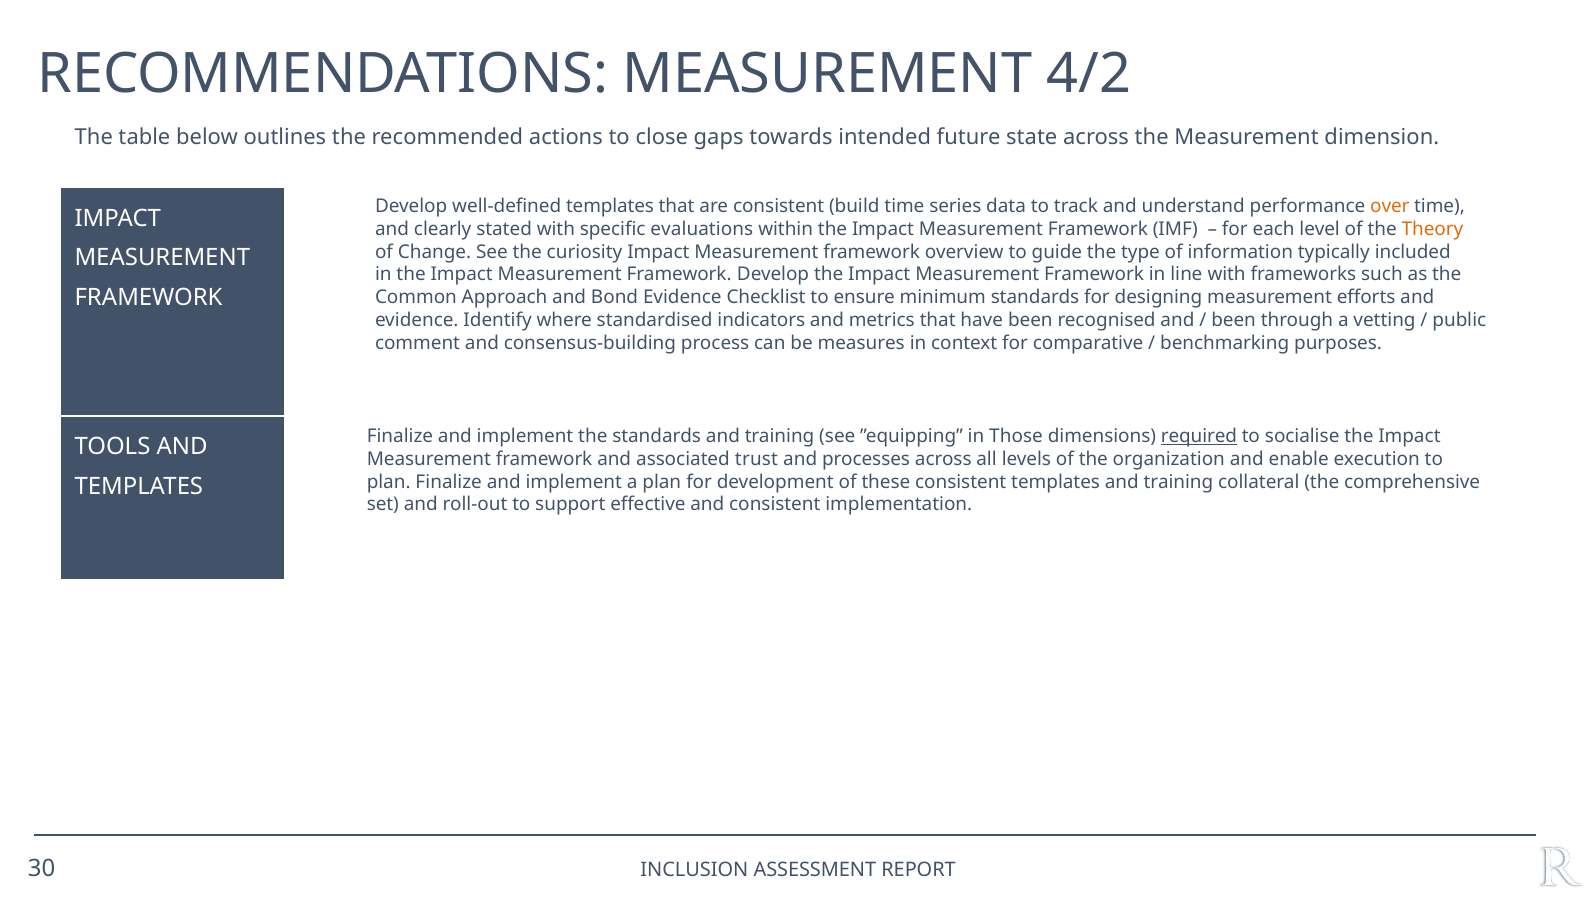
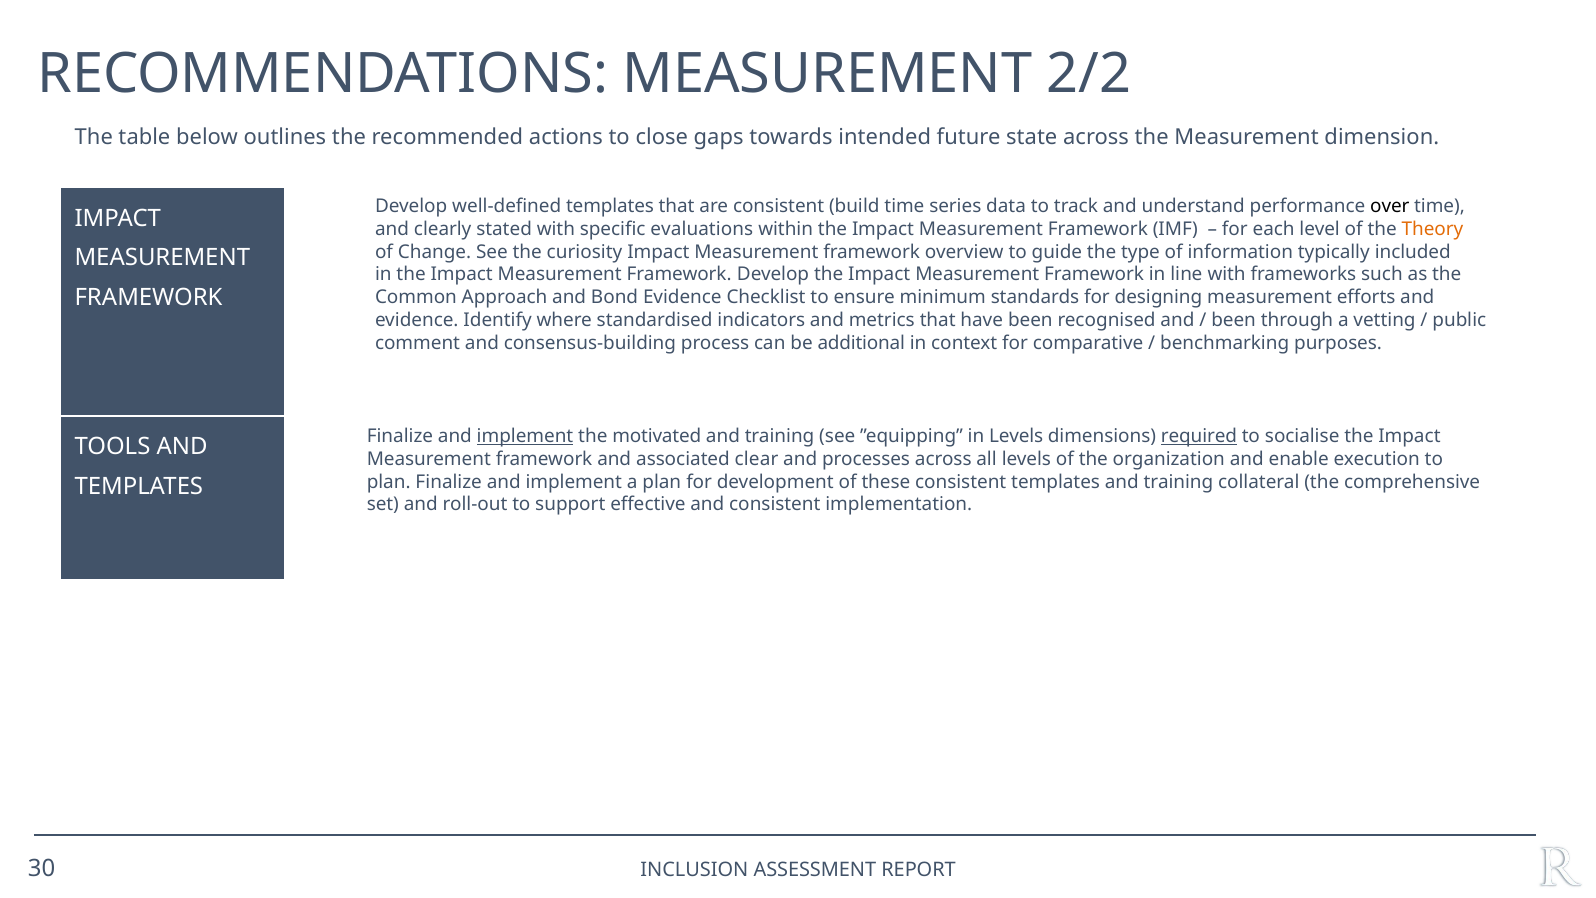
4/2: 4/2 -> 2/2
over colour: orange -> black
measures: measures -> additional
implement at (525, 436) underline: none -> present
the standards: standards -> motivated
in Those: Those -> Levels
trust: trust -> clear
